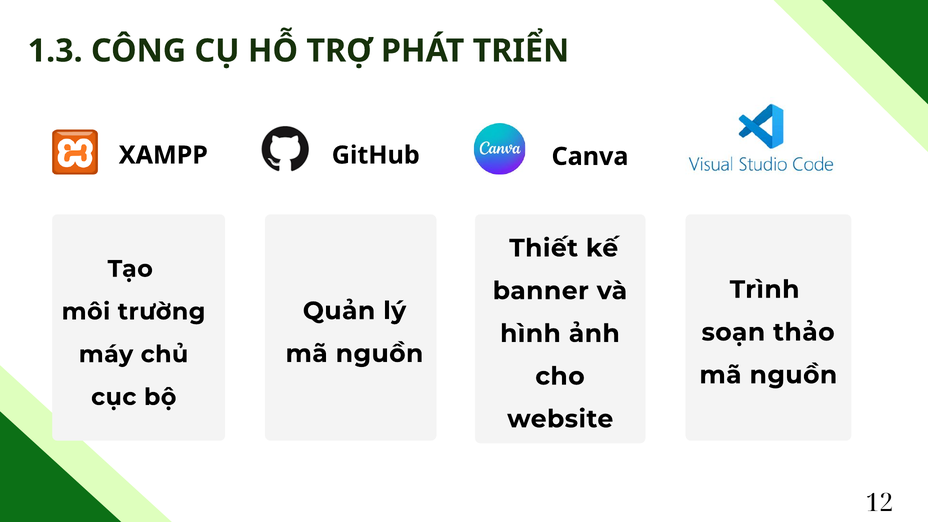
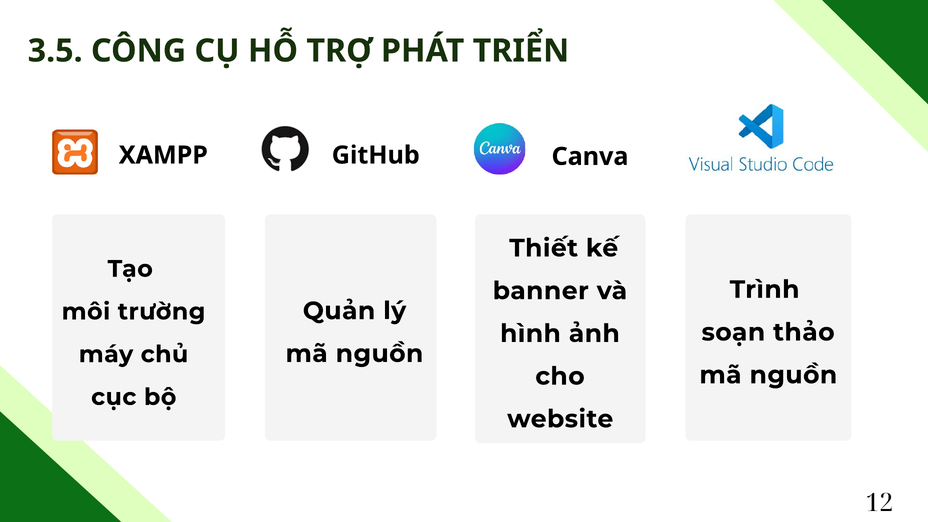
1.3: 1.3 -> 3.5
